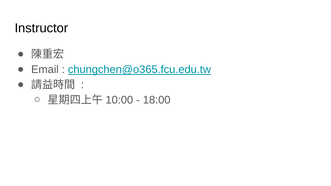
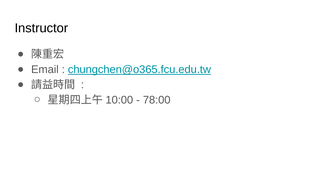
18:00: 18:00 -> 78:00
